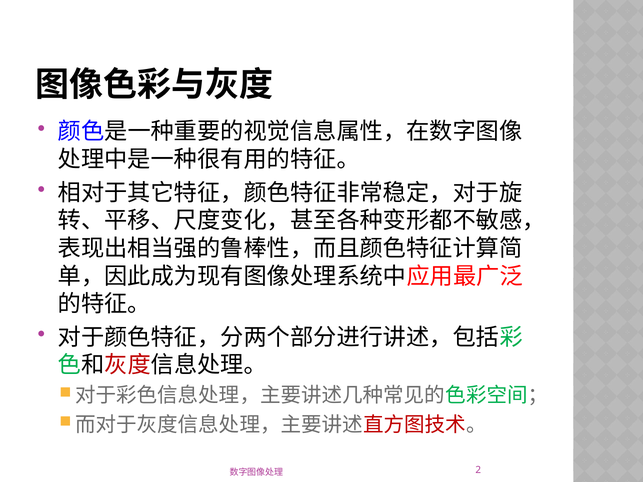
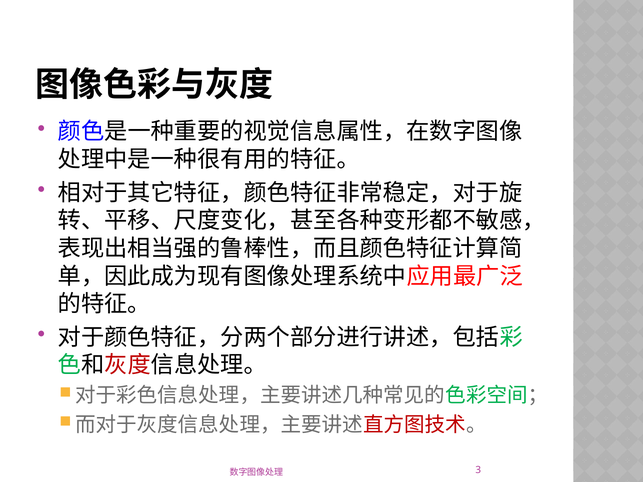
2: 2 -> 3
